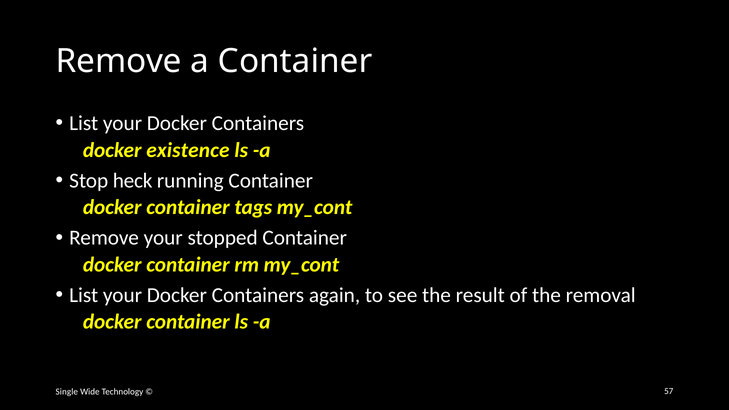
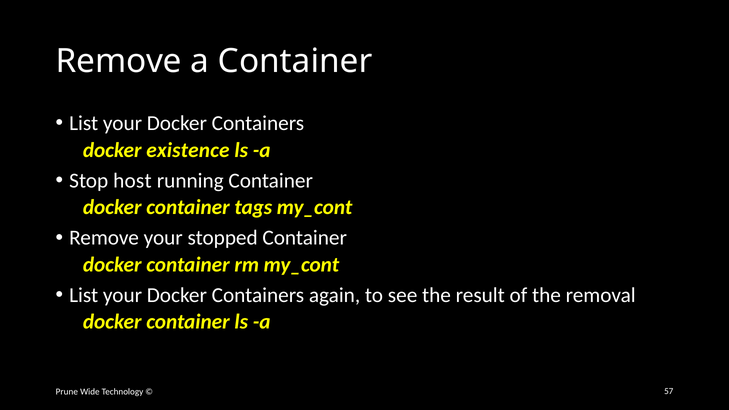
heck: heck -> host
Single: Single -> Prune
